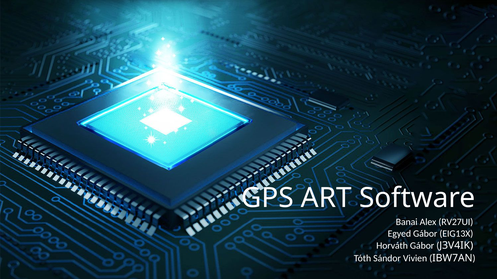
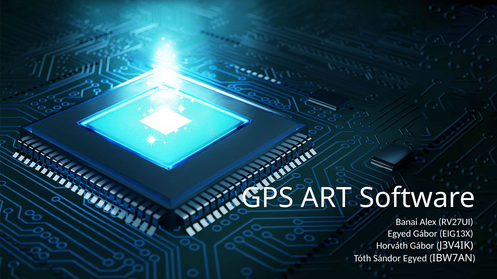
Sándor Vivien: Vivien -> Egyed
